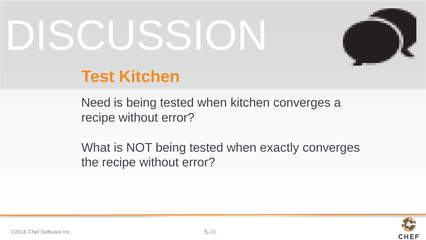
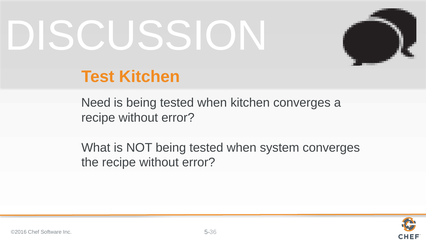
exactly: exactly -> system
